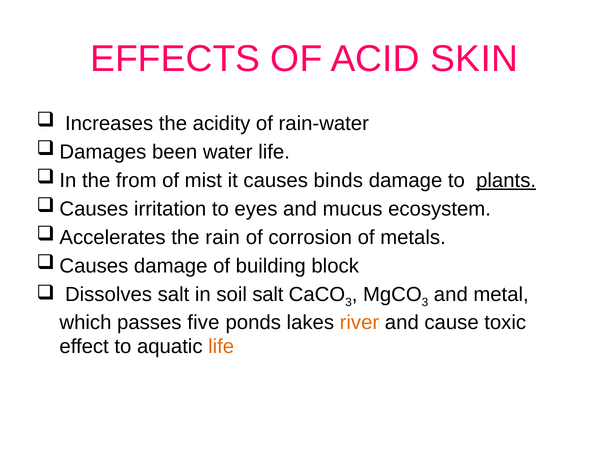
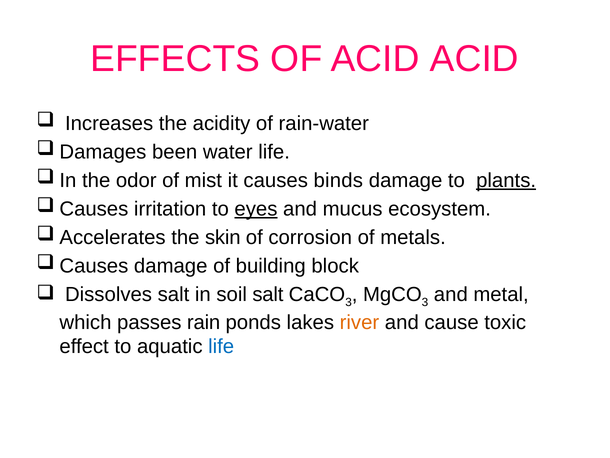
ACID SKIN: SKIN -> ACID
from: from -> odor
eyes underline: none -> present
rain: rain -> skin
five: five -> rain
life at (221, 346) colour: orange -> blue
